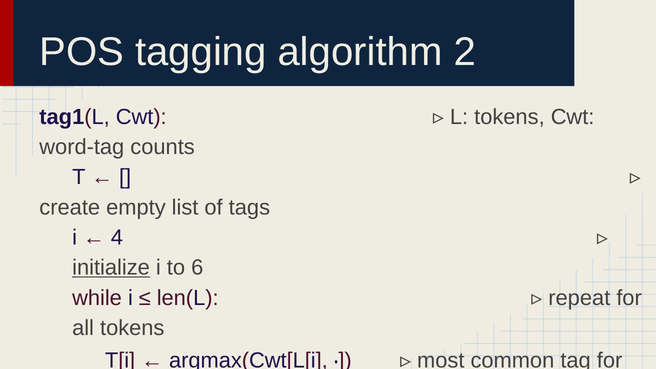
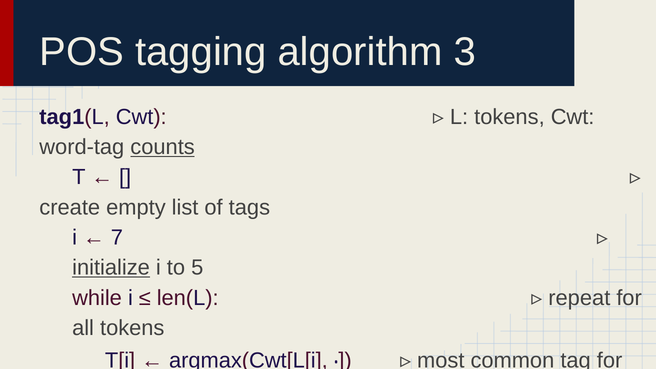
2: 2 -> 3
counts underline: none -> present
4: 4 -> 7
6: 6 -> 5
